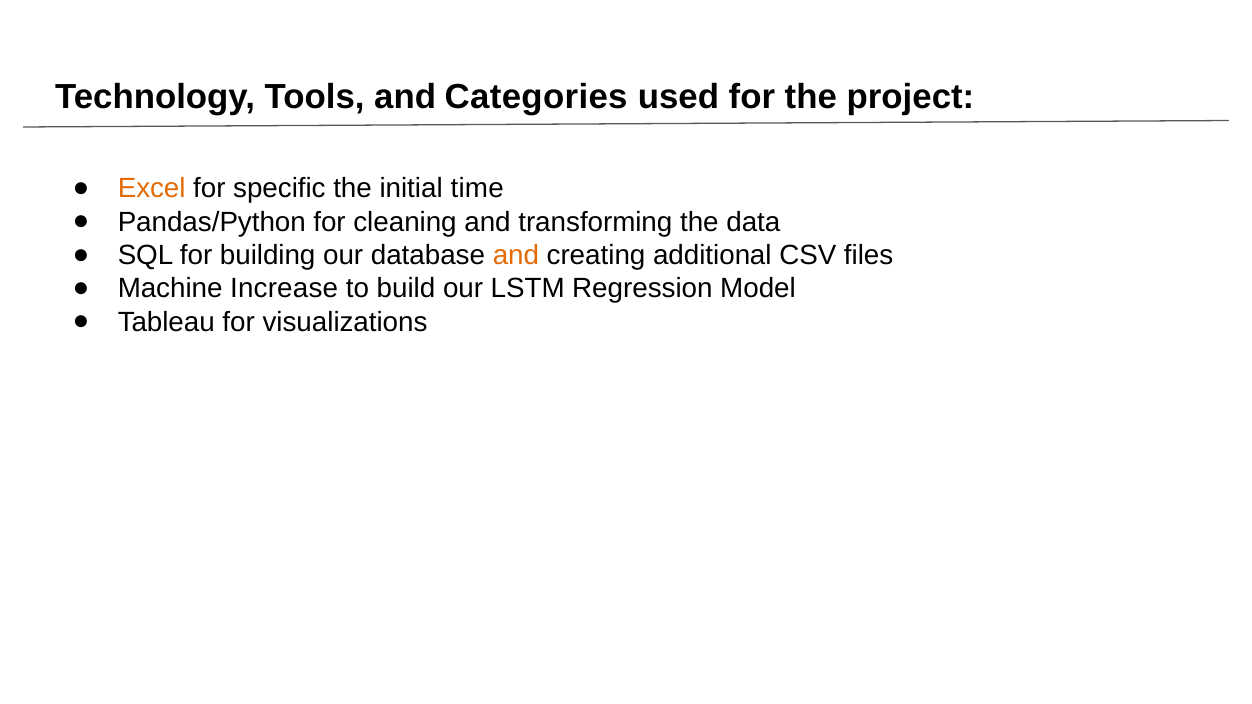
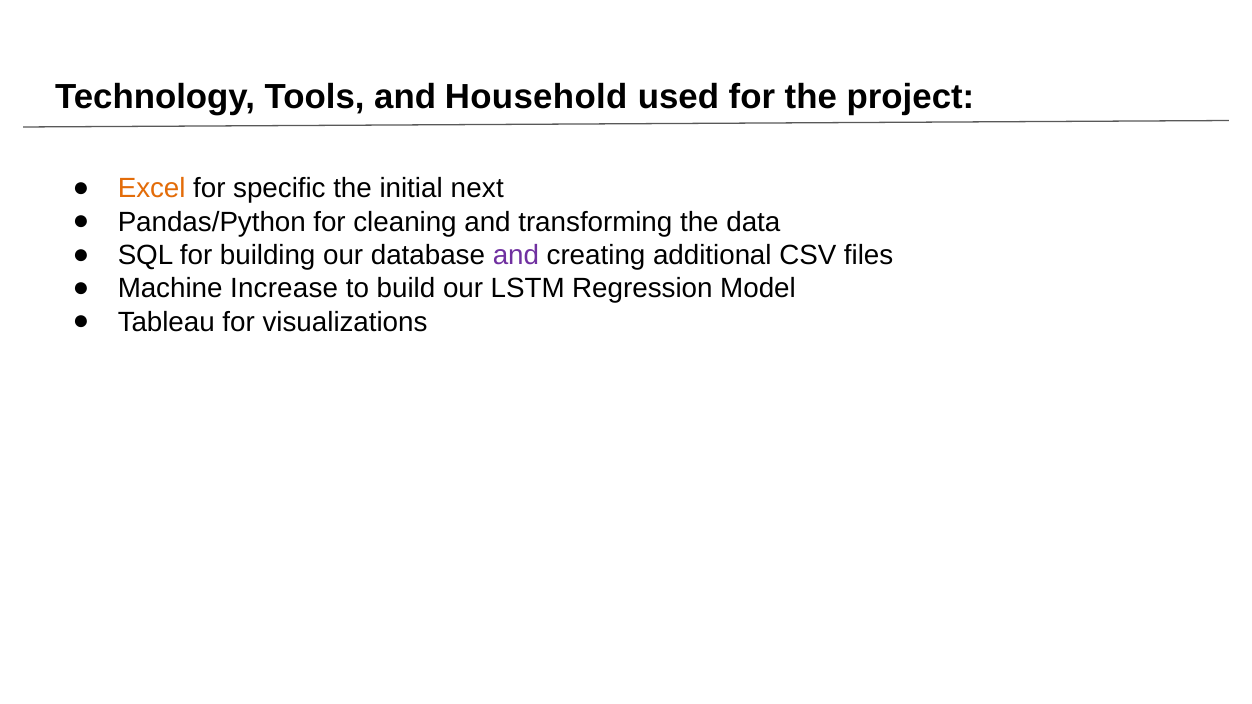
Categories: Categories -> Household
time: time -> next
and at (516, 256) colour: orange -> purple
